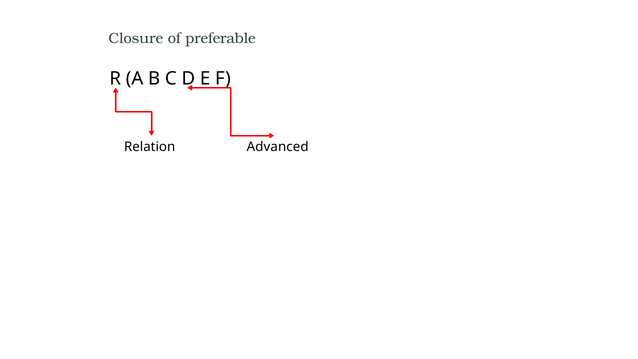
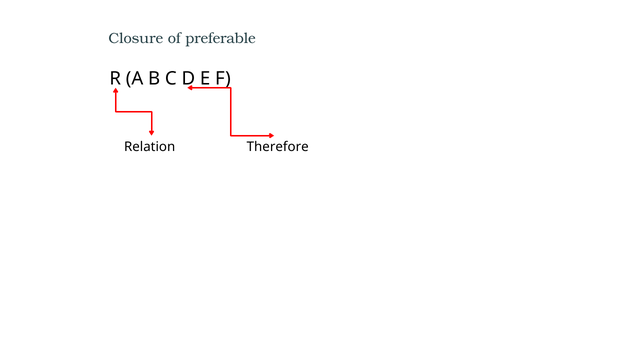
Advanced: Advanced -> Therefore
